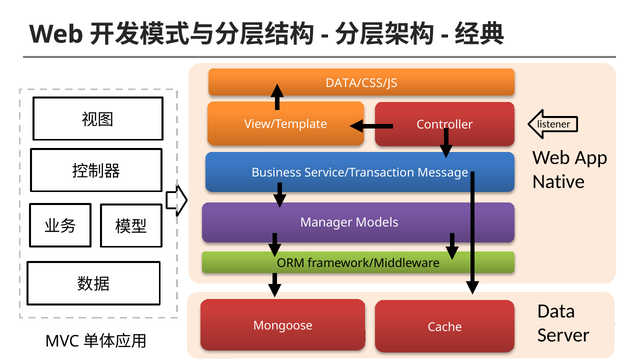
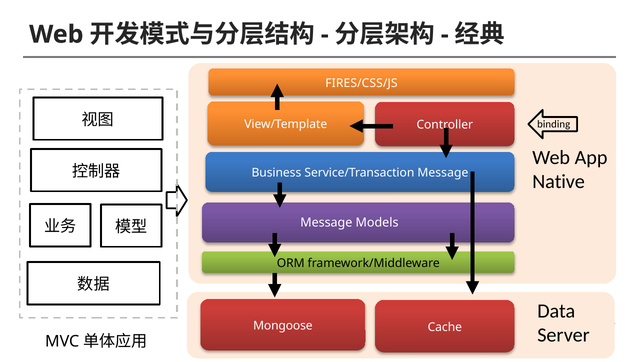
DATA/CSS/JS: DATA/CSS/JS -> FIRES/CSS/JS
listener: listener -> binding
Manager at (326, 223): Manager -> Message
